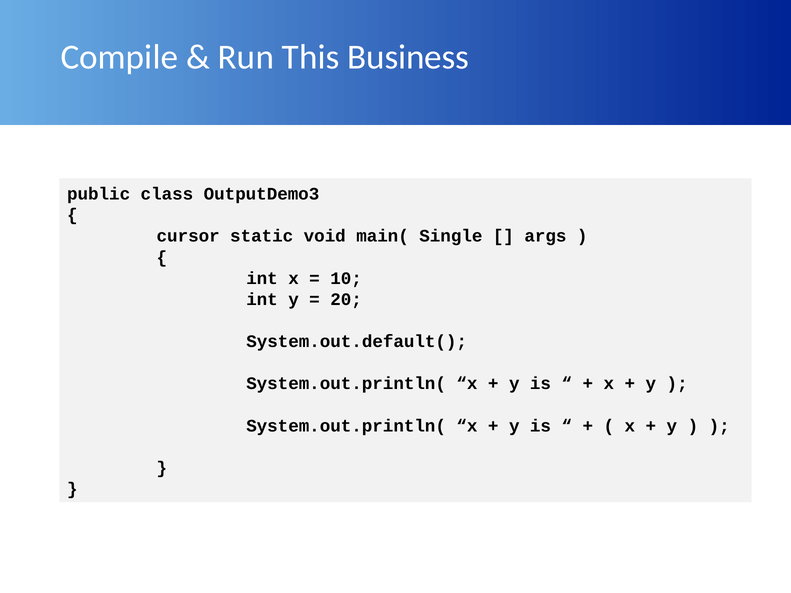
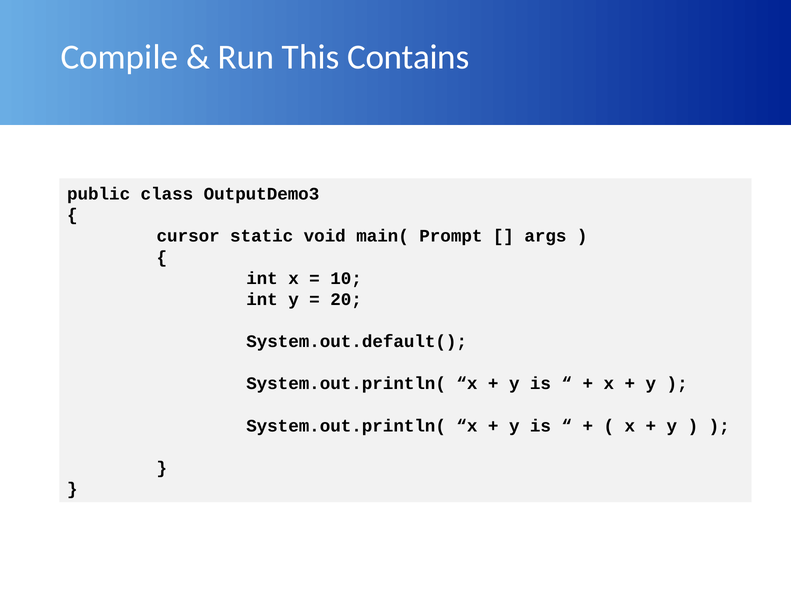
Business: Business -> Contains
Single: Single -> Prompt
